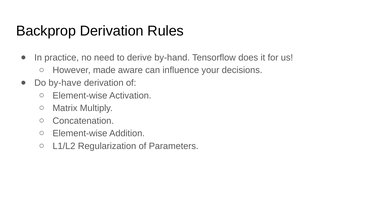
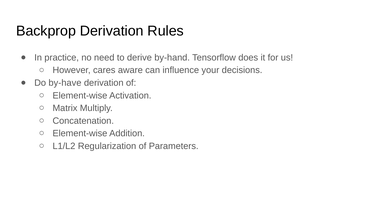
made: made -> cares
